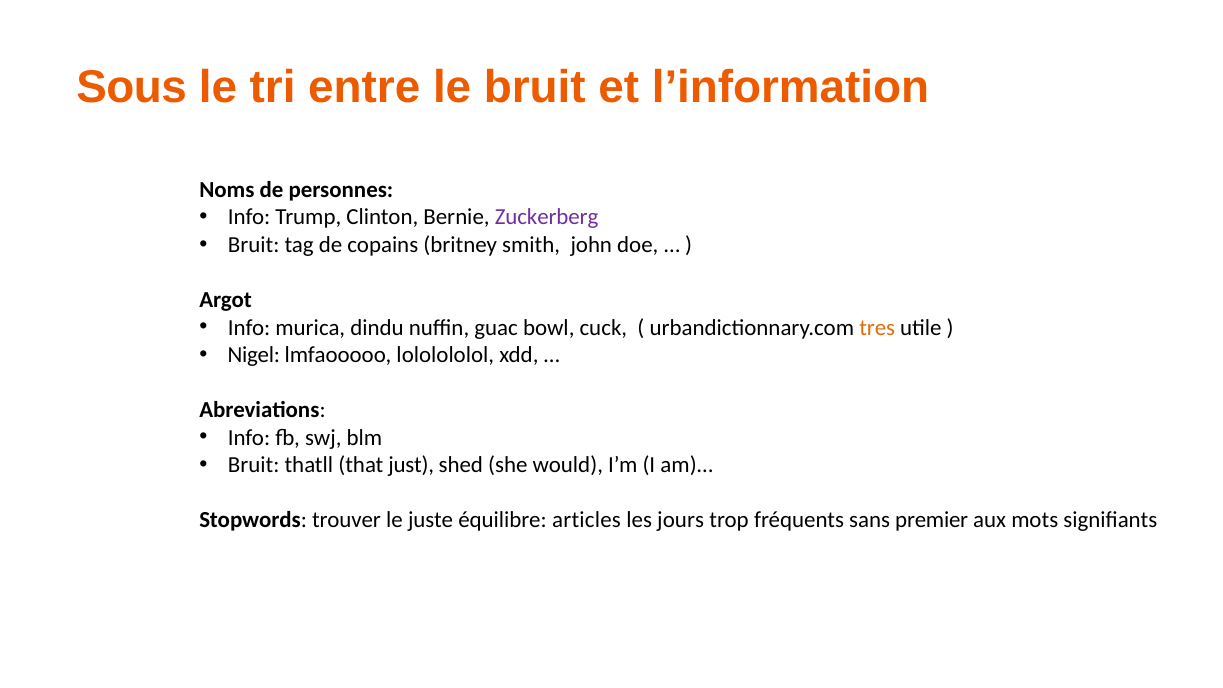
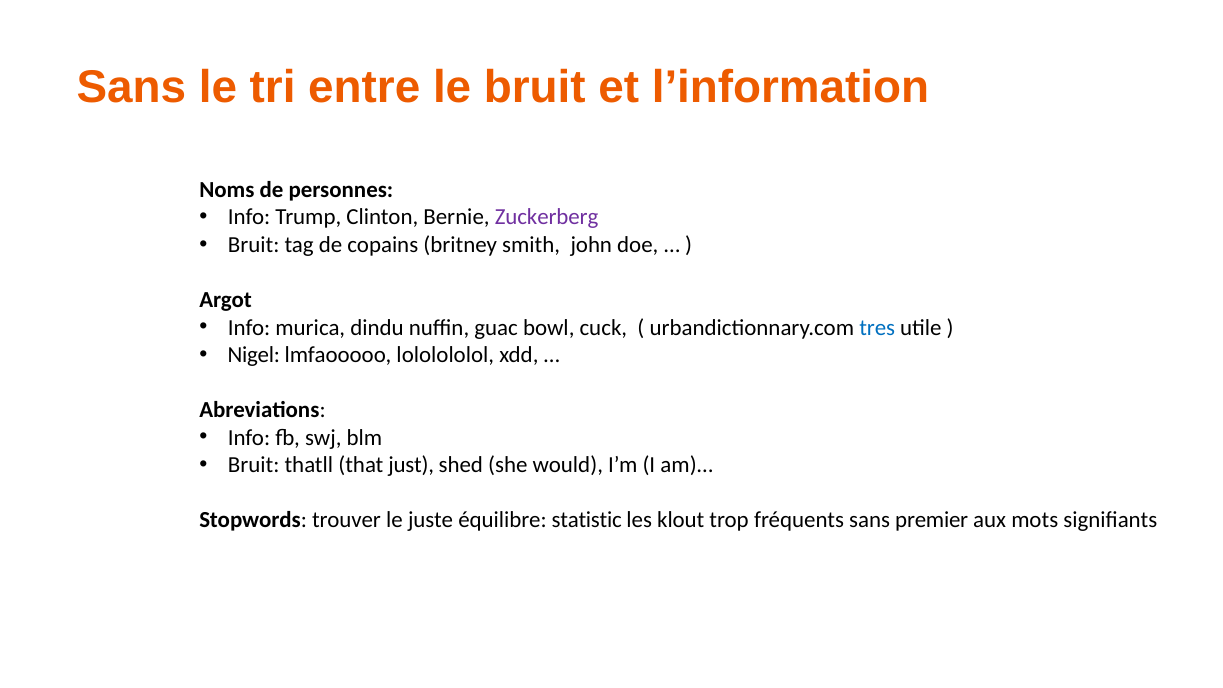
Sous at (132, 87): Sous -> Sans
tres colour: orange -> blue
articles: articles -> statistic
jours: jours -> klout
